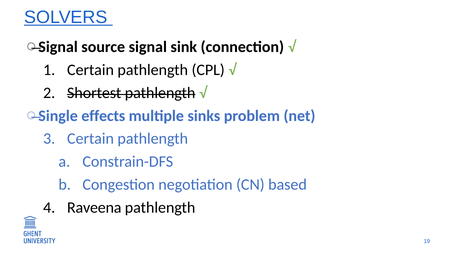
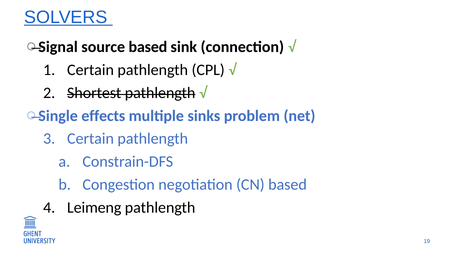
source signal: signal -> based
Raveena: Raveena -> Leimeng
